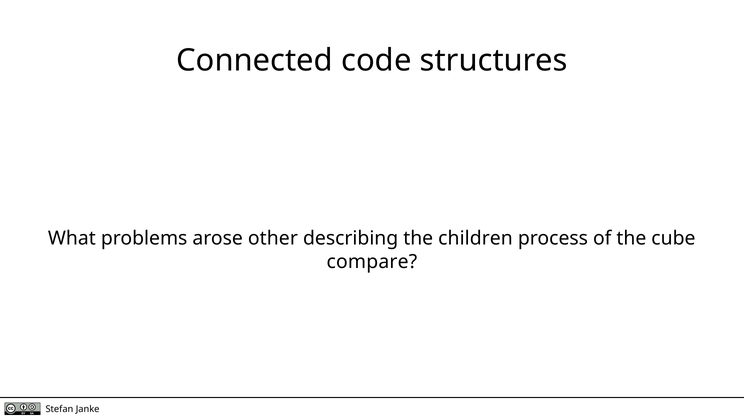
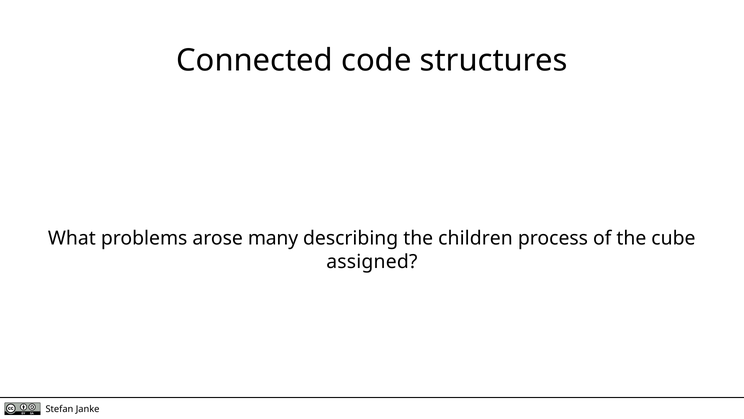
other: other -> many
compare: compare -> assigned
